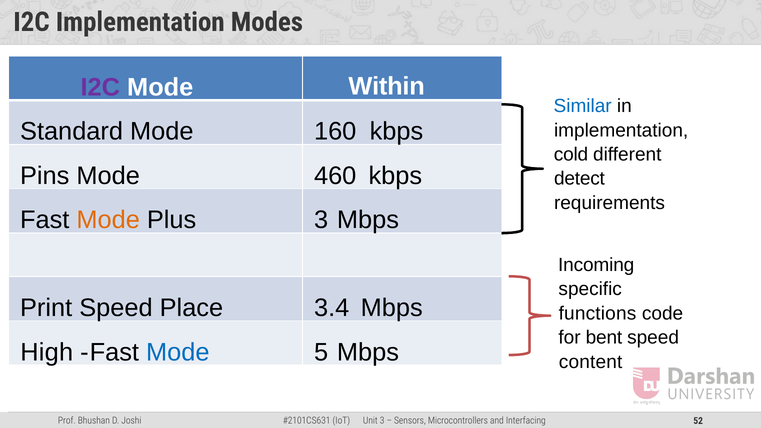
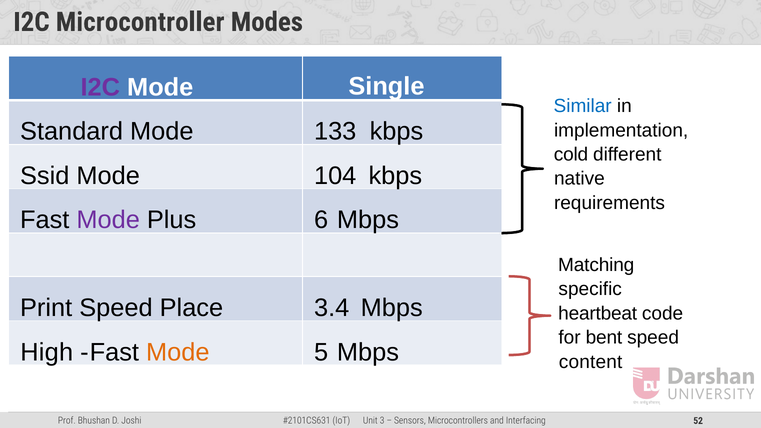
I2C Implementation: Implementation -> Microcontroller
Within: Within -> Single
160: 160 -> 133
Pins: Pins -> Ssid
460: 460 -> 104
detect: detect -> native
Mode at (108, 220) colour: orange -> purple
Plus 3: 3 -> 6
Incoming: Incoming -> Matching
functions: functions -> heartbeat
Mode at (178, 352) colour: blue -> orange
